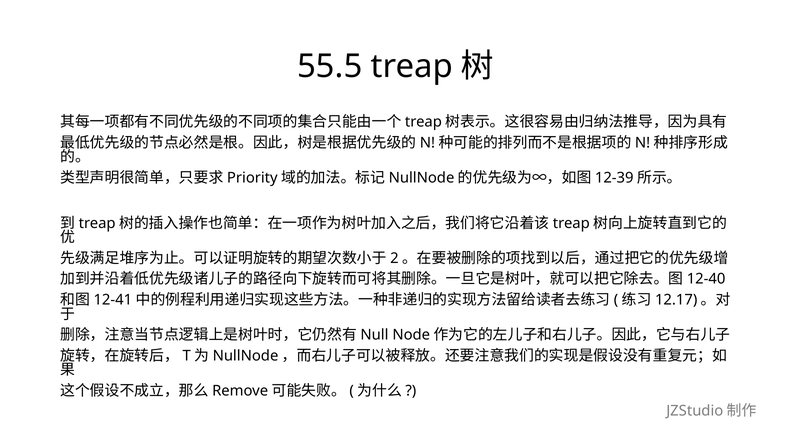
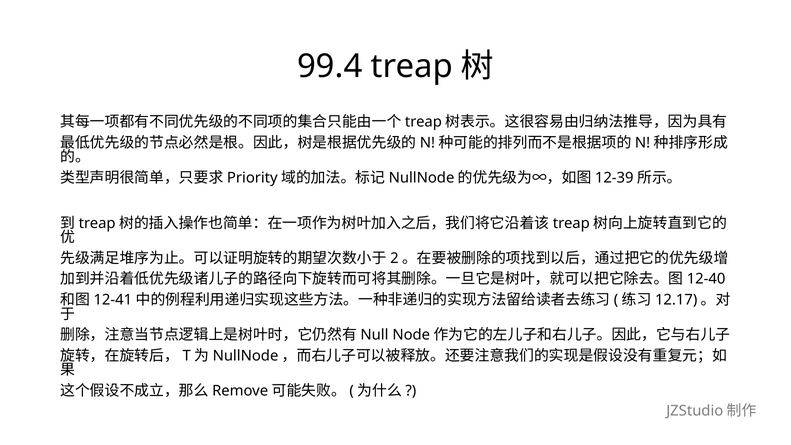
55.5: 55.5 -> 99.4
